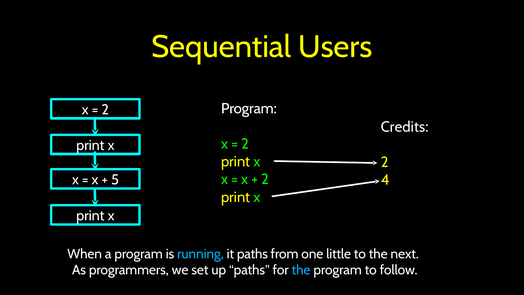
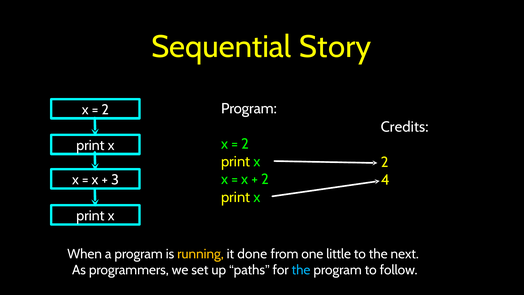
Users: Users -> Story
5: 5 -> 3
running colour: light blue -> yellow
it paths: paths -> done
